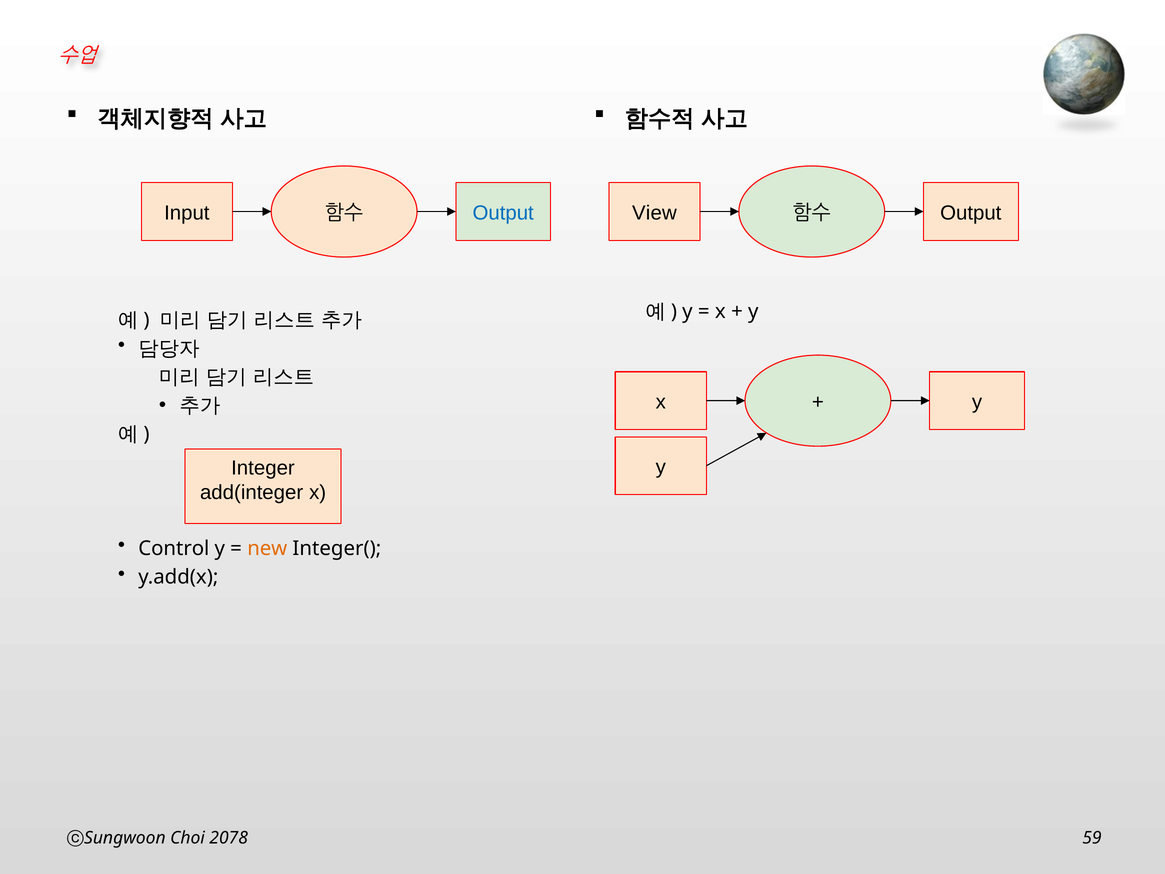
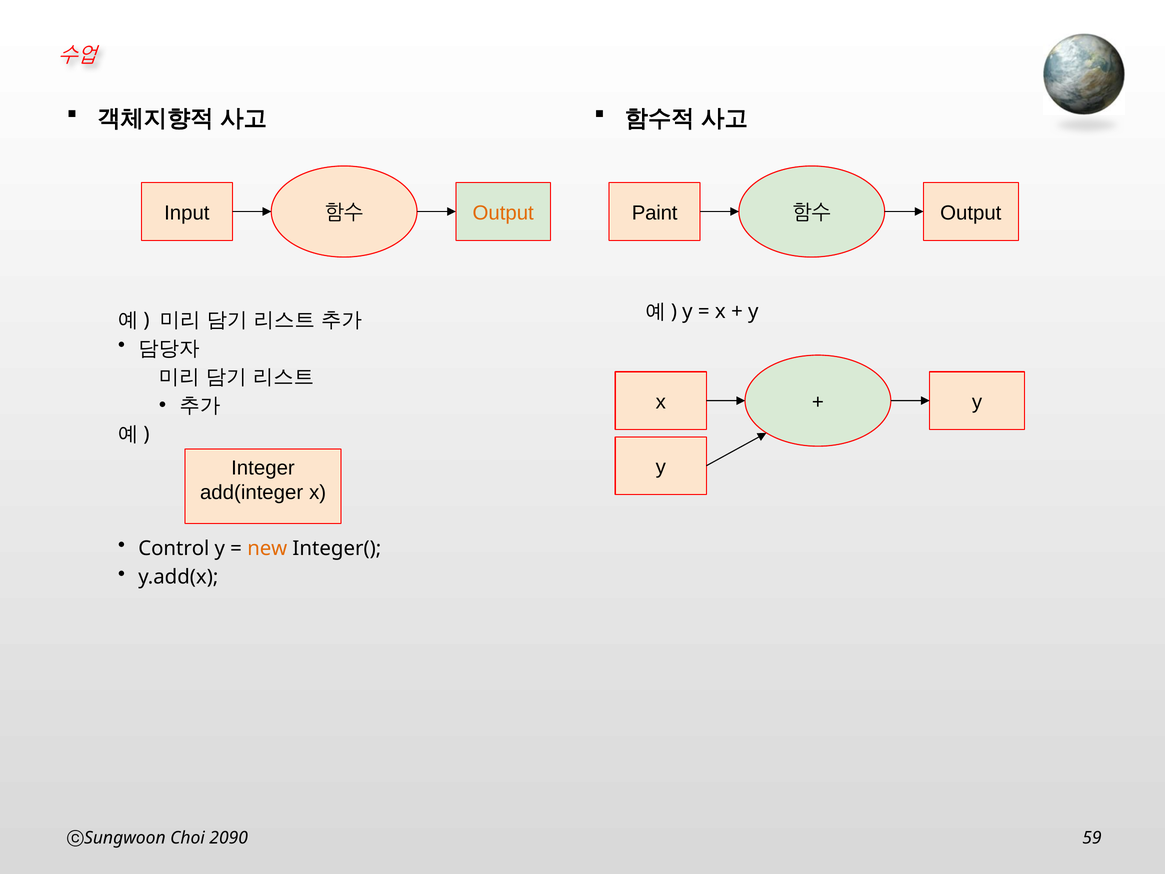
Output at (503, 213) colour: blue -> orange
View: View -> Paint
2078: 2078 -> 2090
